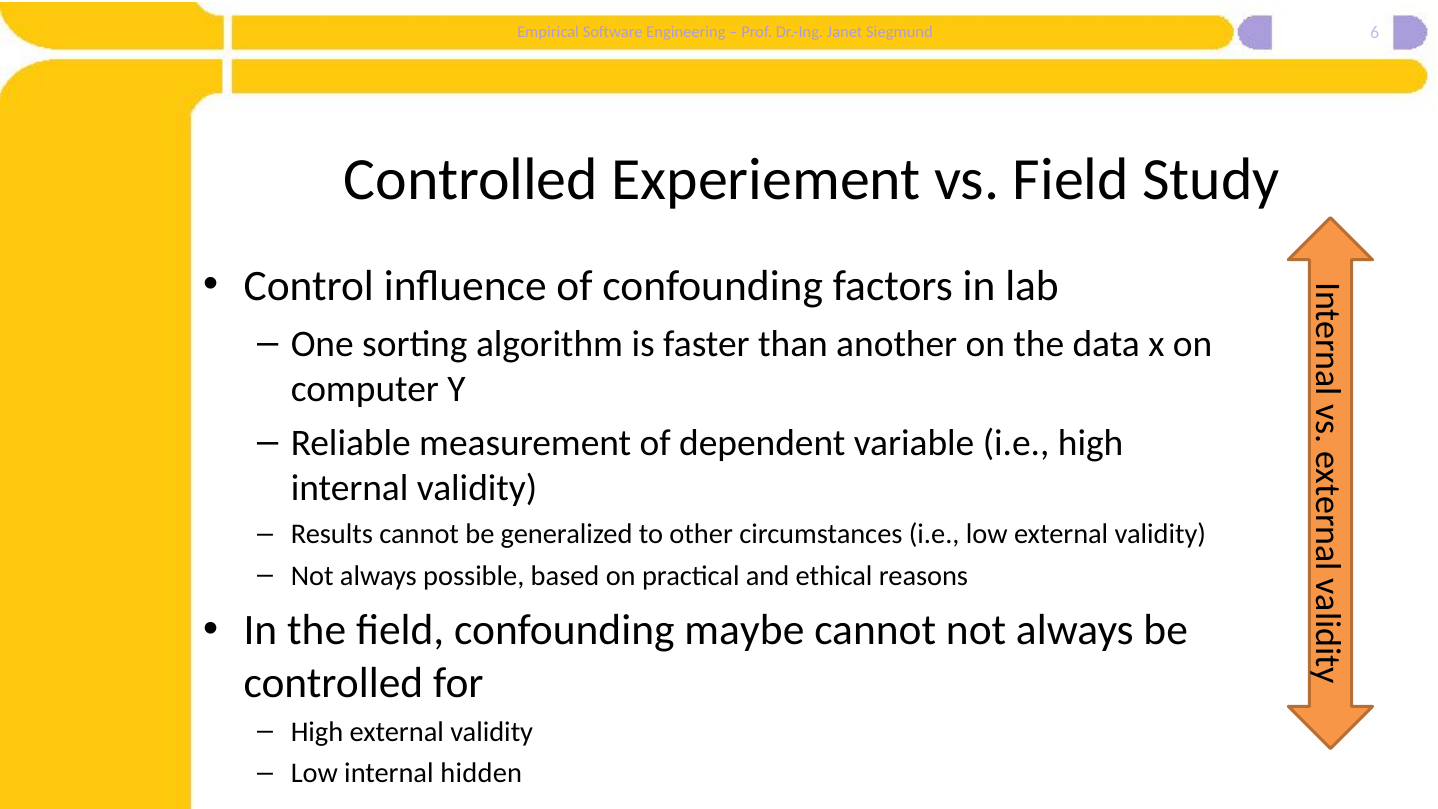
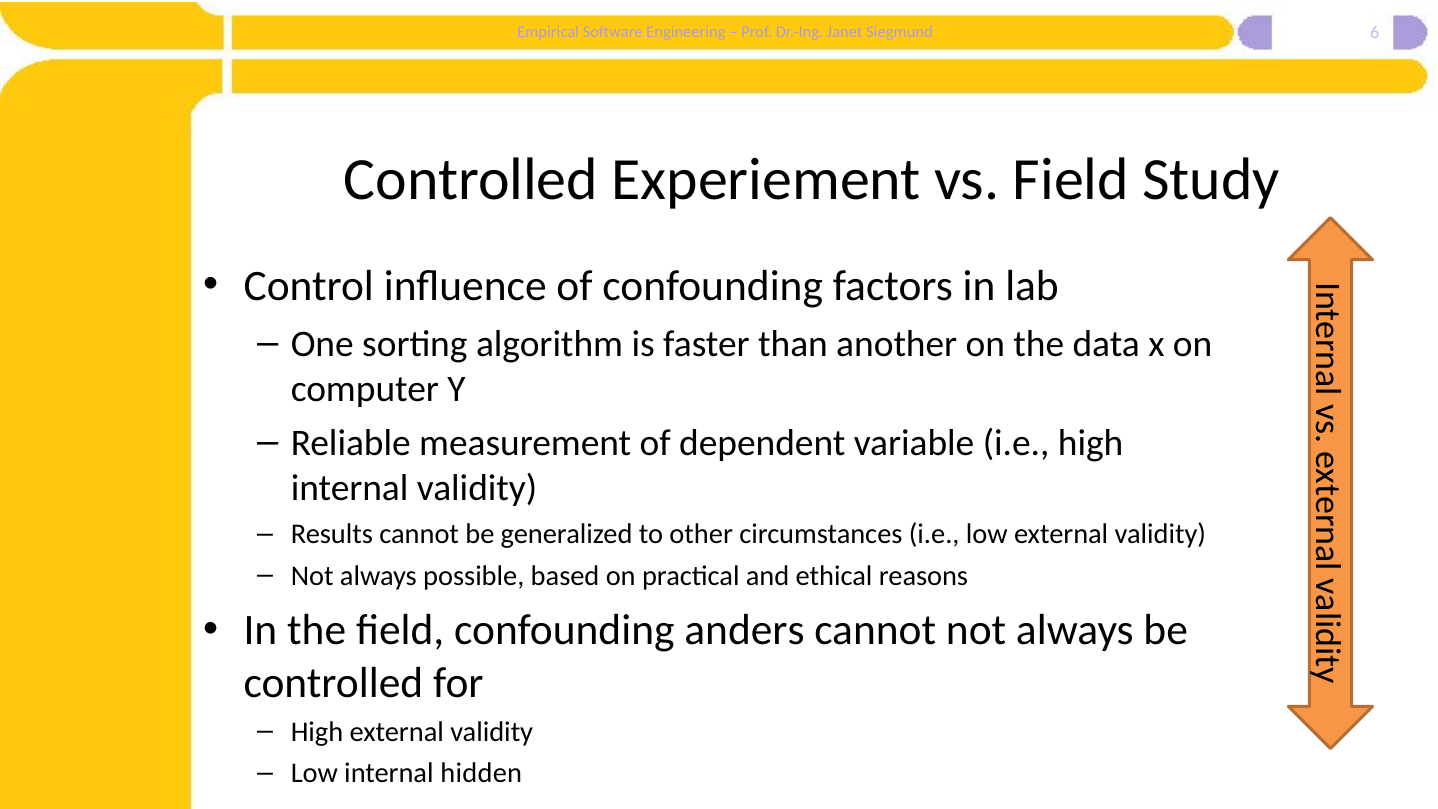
maybe: maybe -> anders
